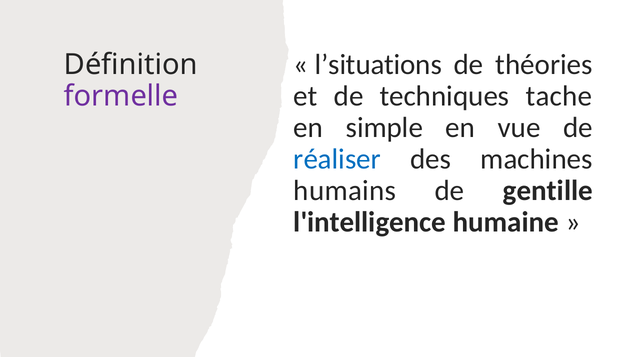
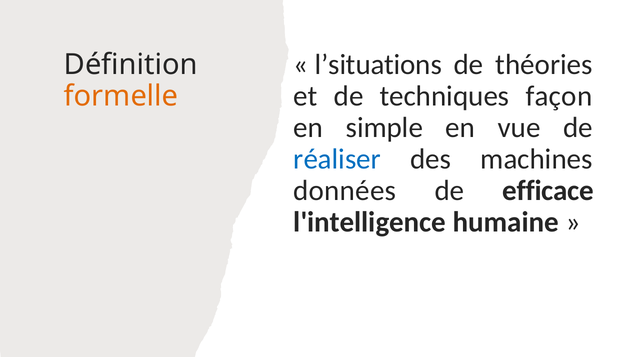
tache: tache -> façon
formelle colour: purple -> orange
humains: humains -> données
gentille: gentille -> efficace
